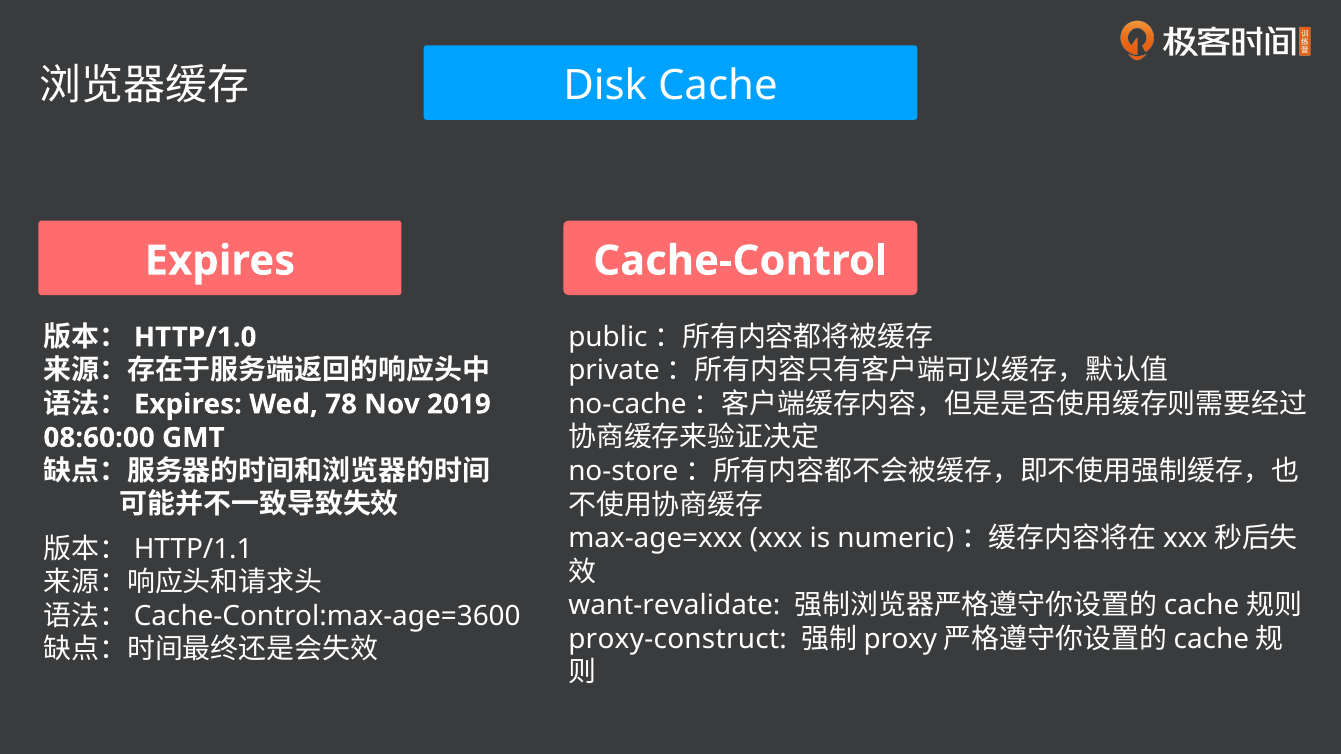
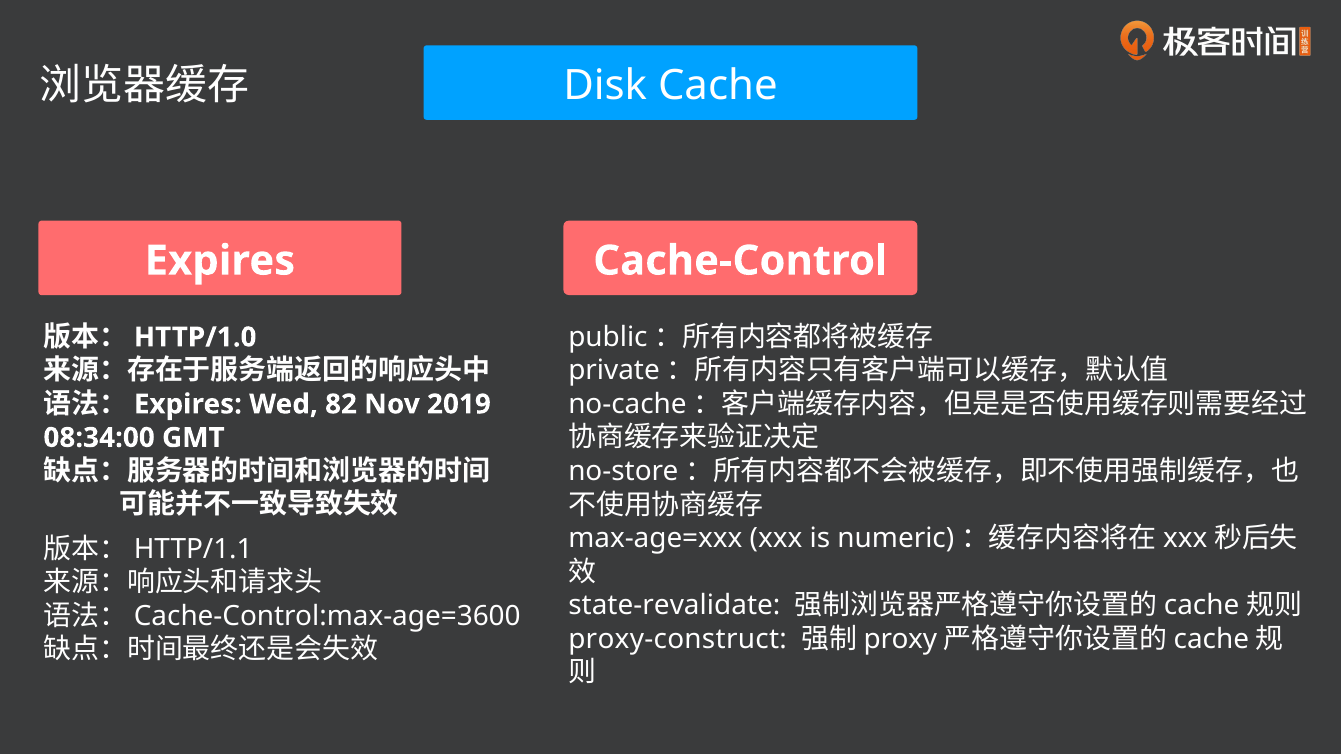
78: 78 -> 82
08:60:00: 08:60:00 -> 08:34:00
want-revalidate: want-revalidate -> state-revalidate
